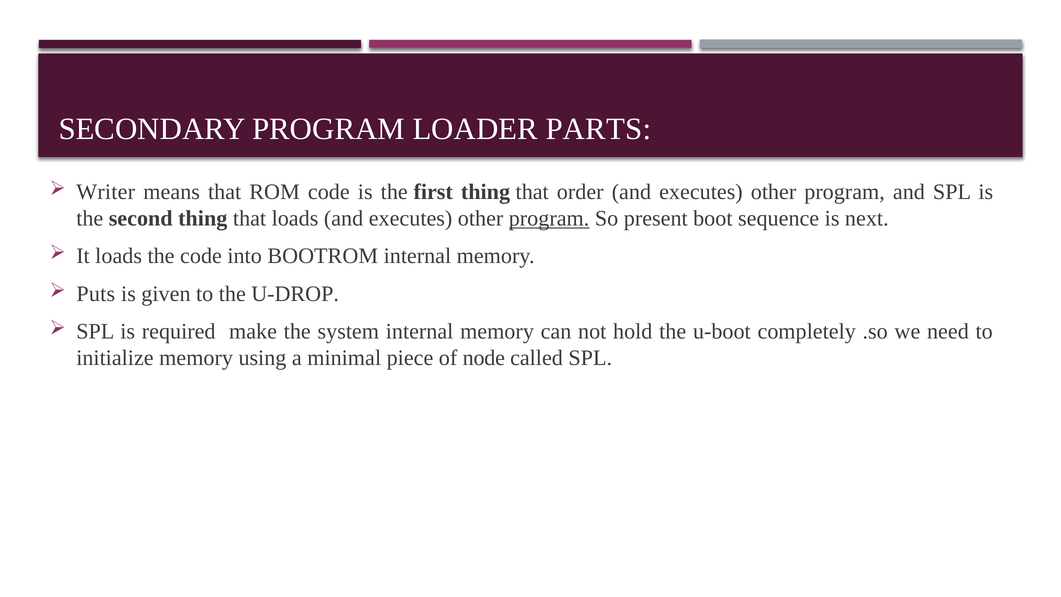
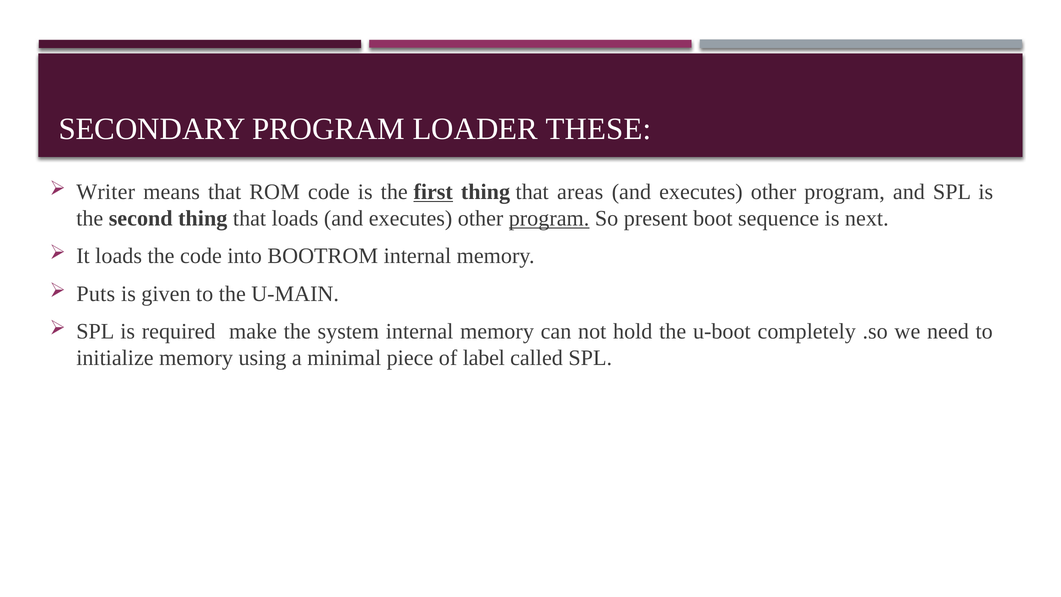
PARTS: PARTS -> THESE
first underline: none -> present
order: order -> areas
U-DROP: U-DROP -> U-MAIN
node: node -> label
